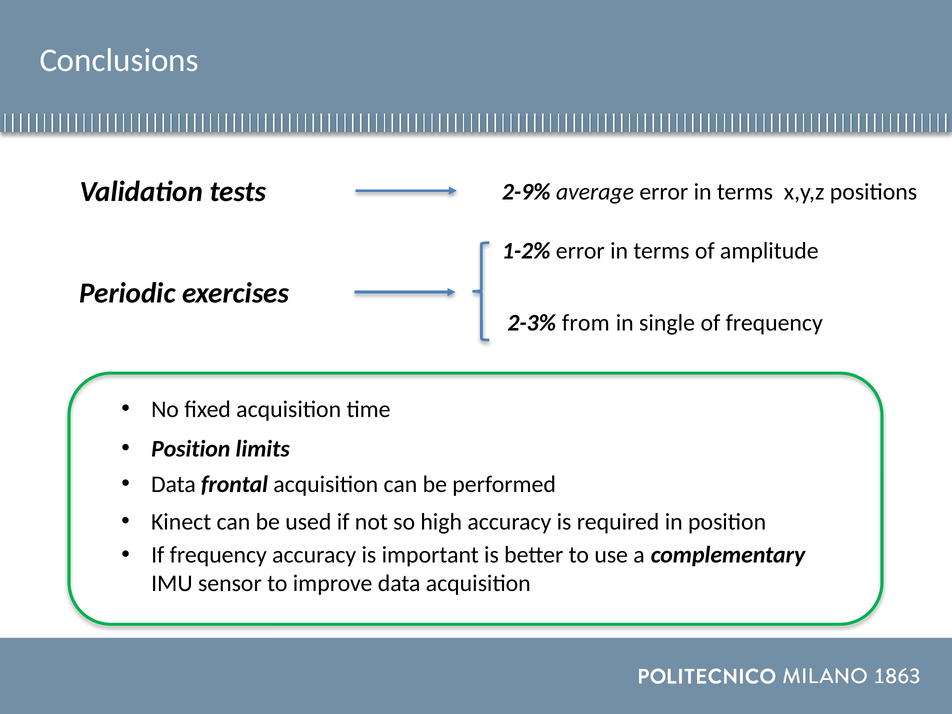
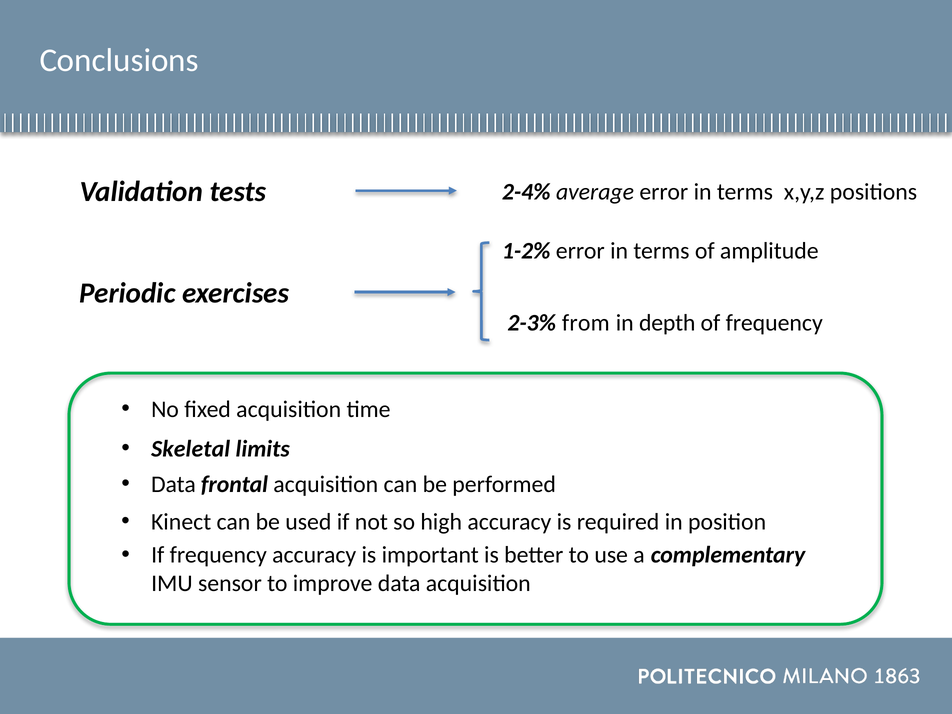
2-9%: 2-9% -> 2-4%
single: single -> depth
Position at (191, 449): Position -> Skeletal
